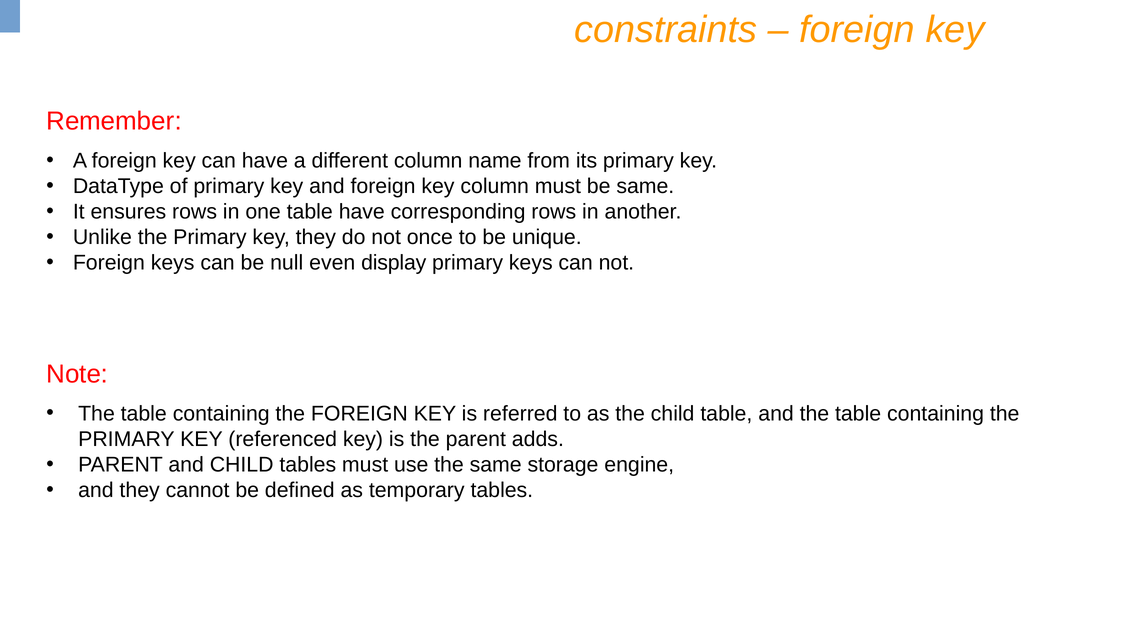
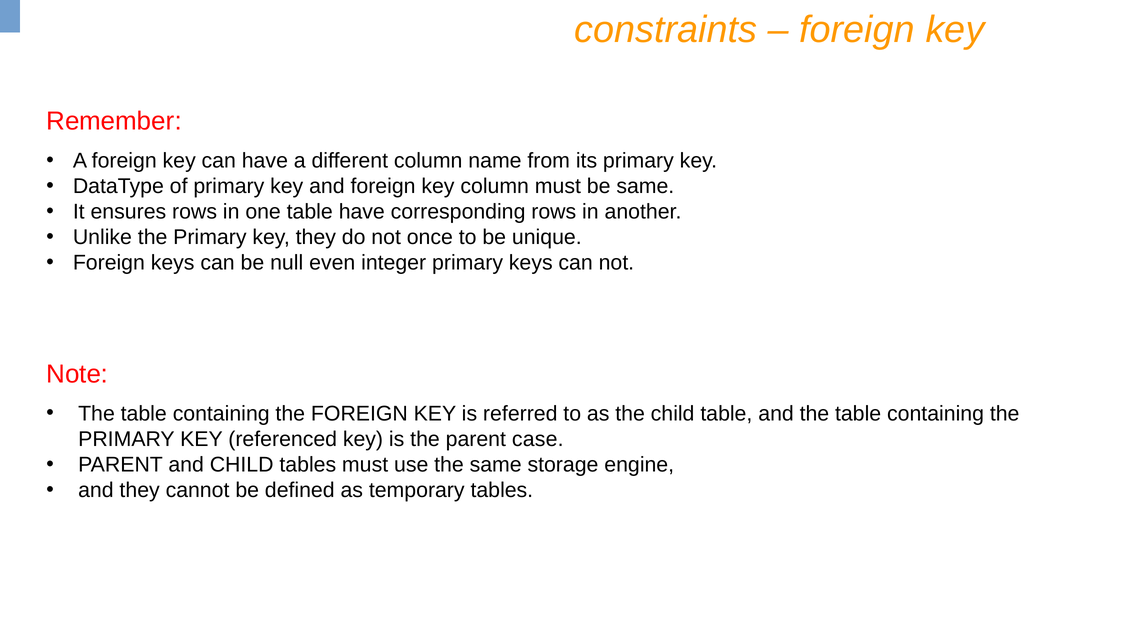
display: display -> integer
adds: adds -> case
